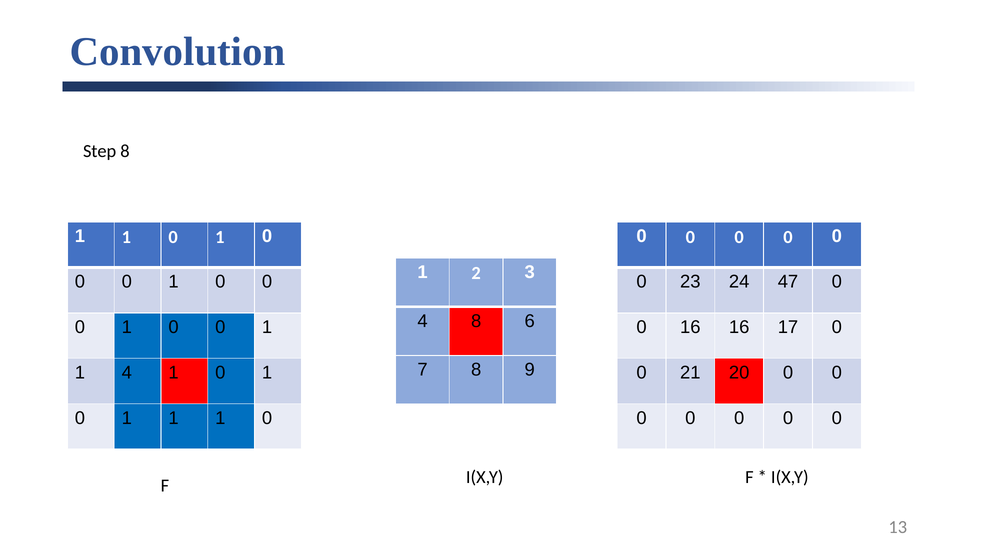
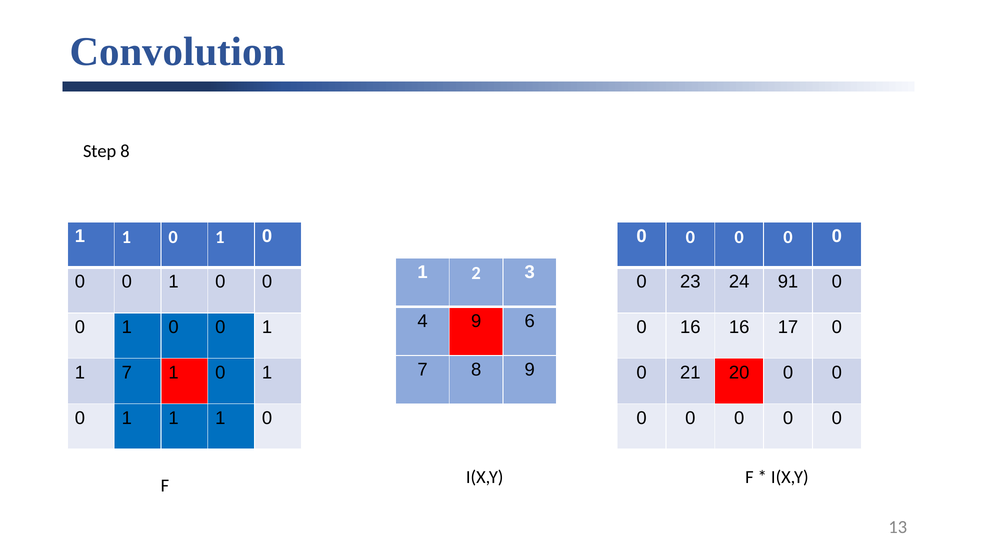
47: 47 -> 91
4 8: 8 -> 9
1 4: 4 -> 7
